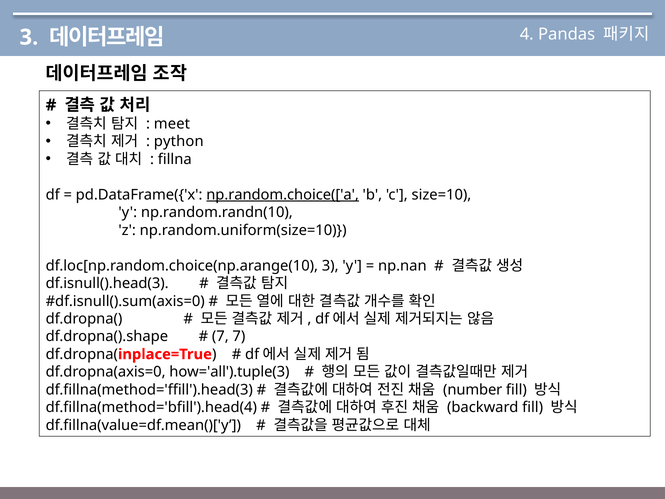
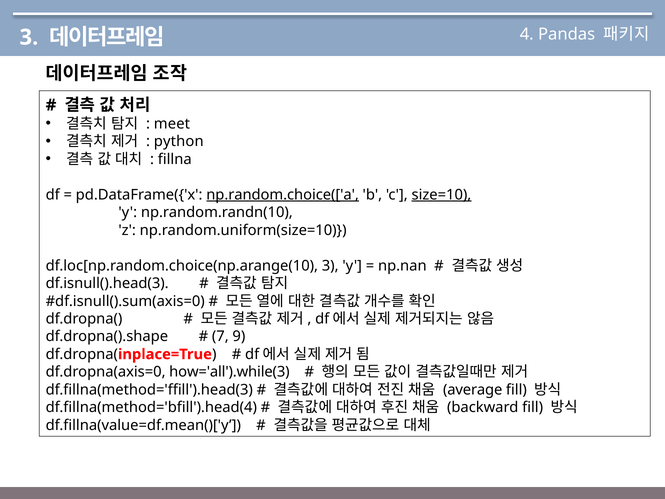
size=10 underline: none -> present
7 7: 7 -> 9
how='all').tuple(3: how='all').tuple(3 -> how='all').while(3
number: number -> average
